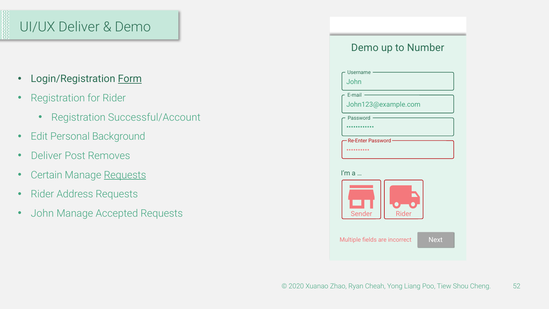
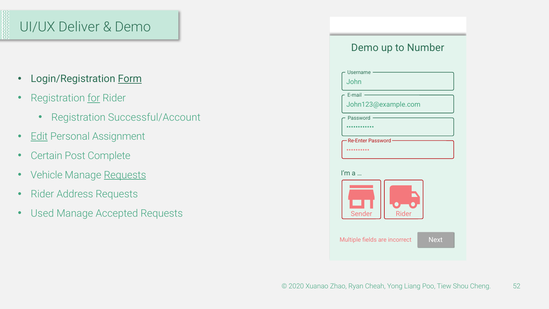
for underline: none -> present
Edit underline: none -> present
Background: Background -> Assignment
Deliver at (46, 156): Deliver -> Certain
Removes: Removes -> Complete
Certain: Certain -> Vehicle
John at (42, 213): John -> Used
